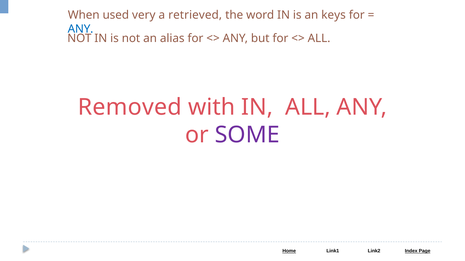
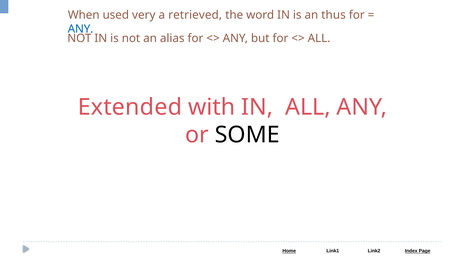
keys: keys -> thus
Removed: Removed -> Extended
SOME colour: purple -> black
